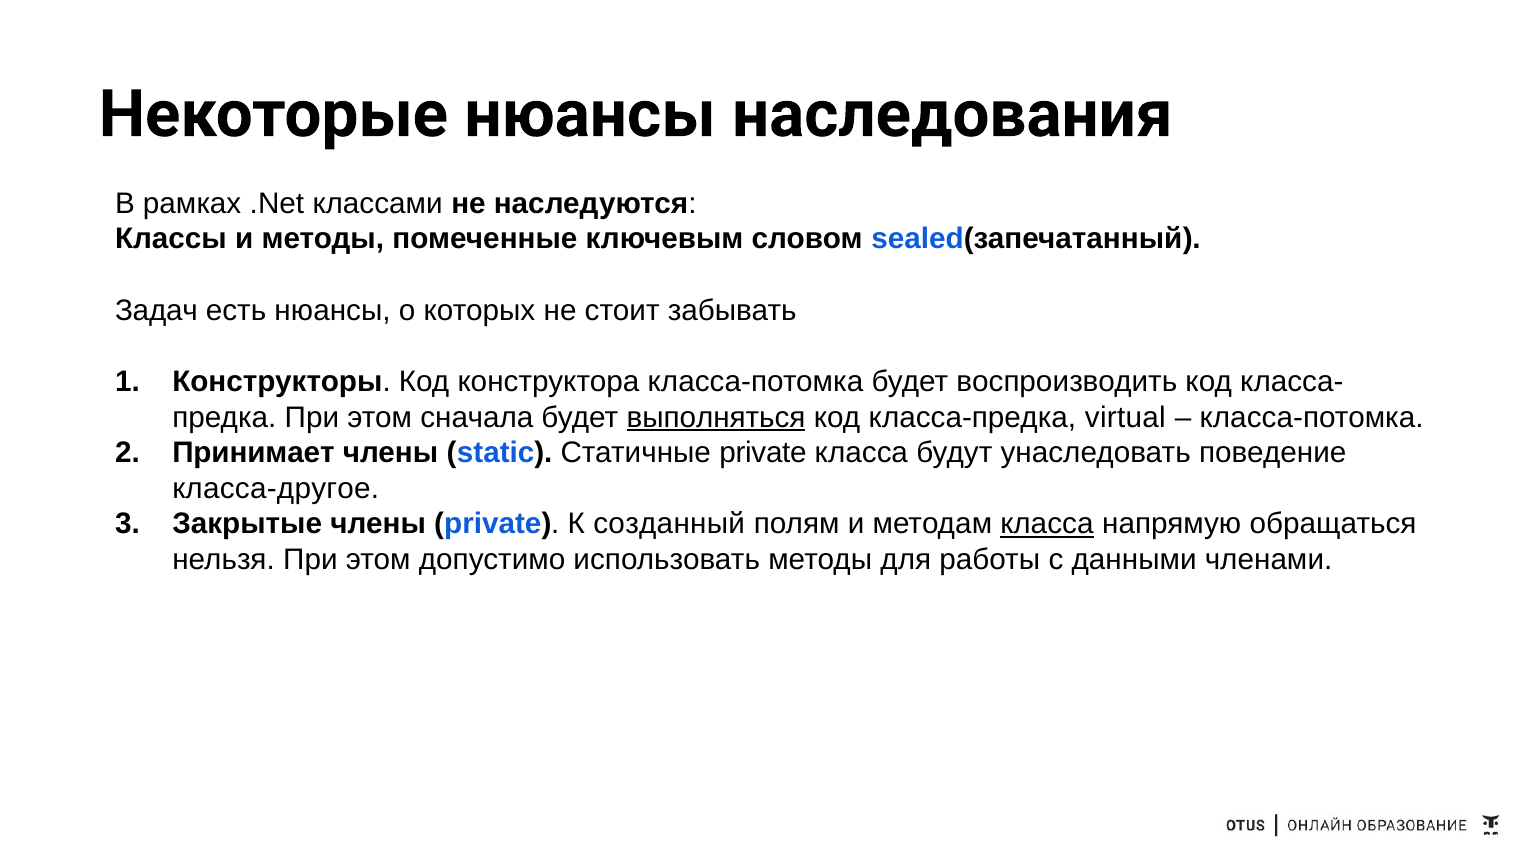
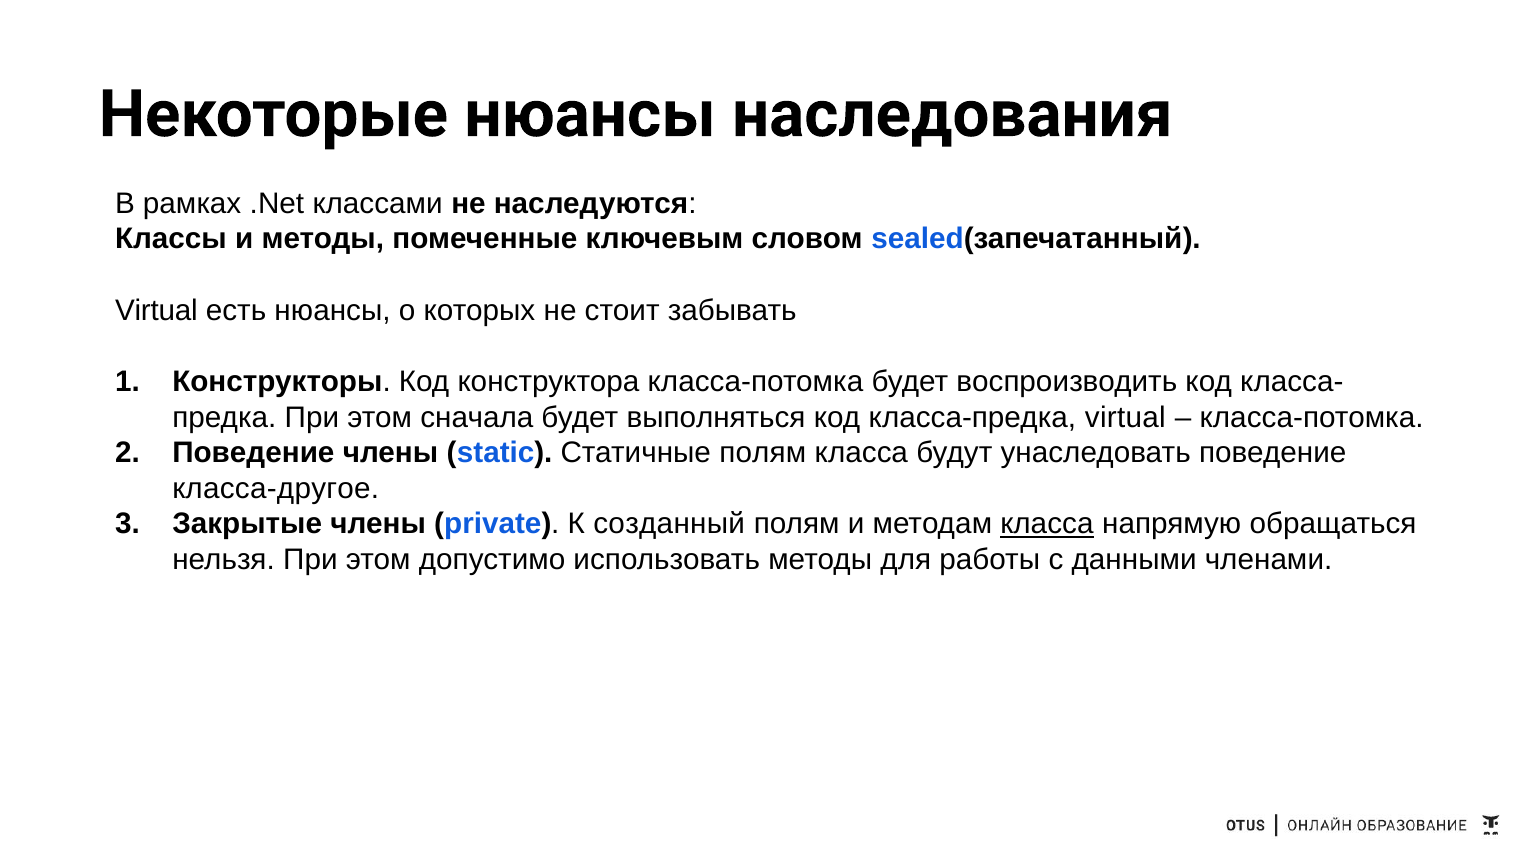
Задач at (156, 310): Задач -> Virtual
выполняться underline: present -> none
Принимает at (253, 453): Принимает -> Поведение
Статичные private: private -> полям
